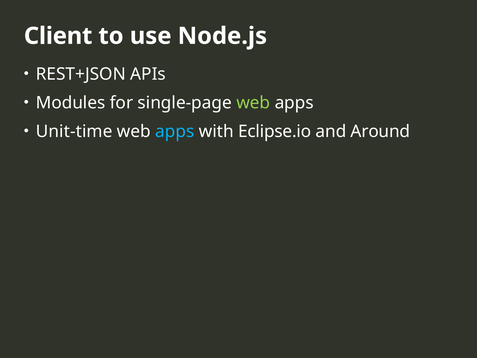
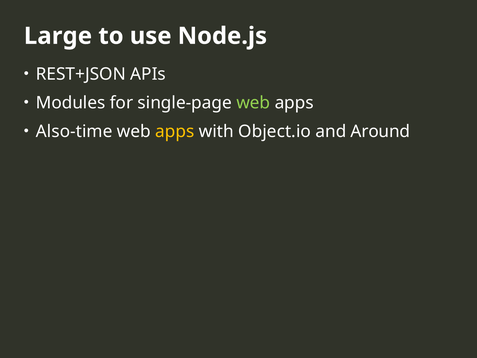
Client: Client -> Large
Unit-time: Unit-time -> Also-time
apps at (175, 131) colour: light blue -> yellow
Eclipse.io: Eclipse.io -> Object.io
